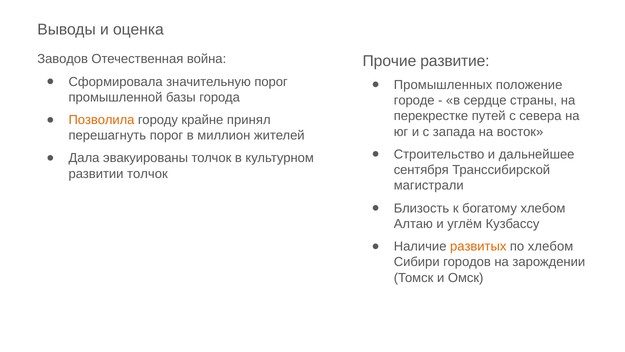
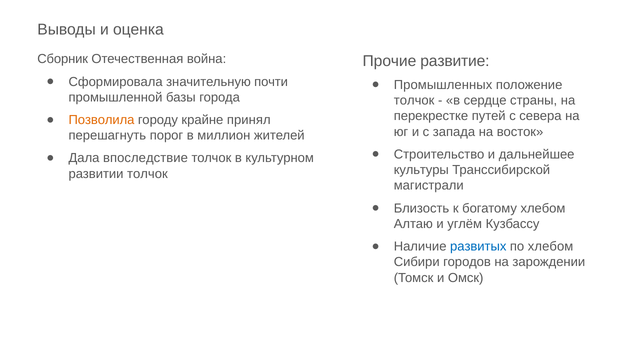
Заводов: Заводов -> Сборник
значительную порог: порог -> почти
городе at (414, 100): городе -> толчок
эвакуированы: эвакуированы -> впоследствие
сентября: сентября -> культуры
развитых colour: orange -> blue
